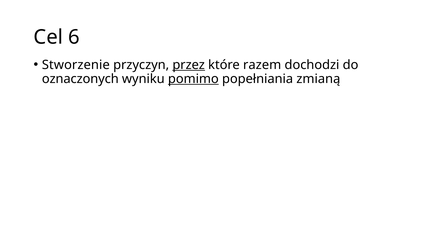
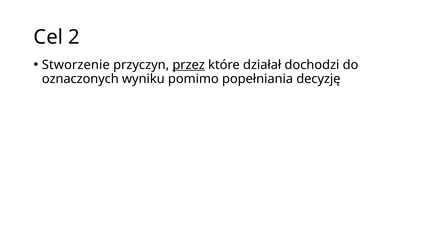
6: 6 -> 2
razem: razem -> działał
pomimo underline: present -> none
zmianą: zmianą -> decyzję
